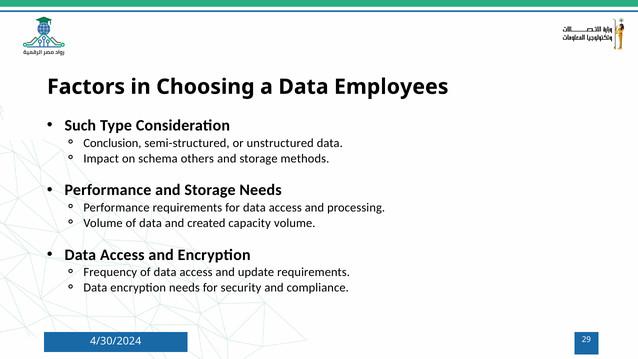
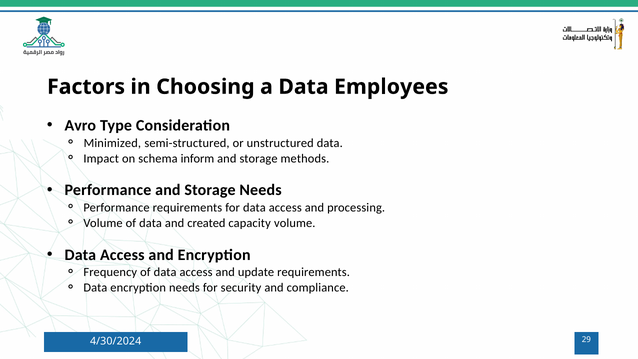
Such: Such -> Avro
Conclusion: Conclusion -> Minimized
others: others -> inform
